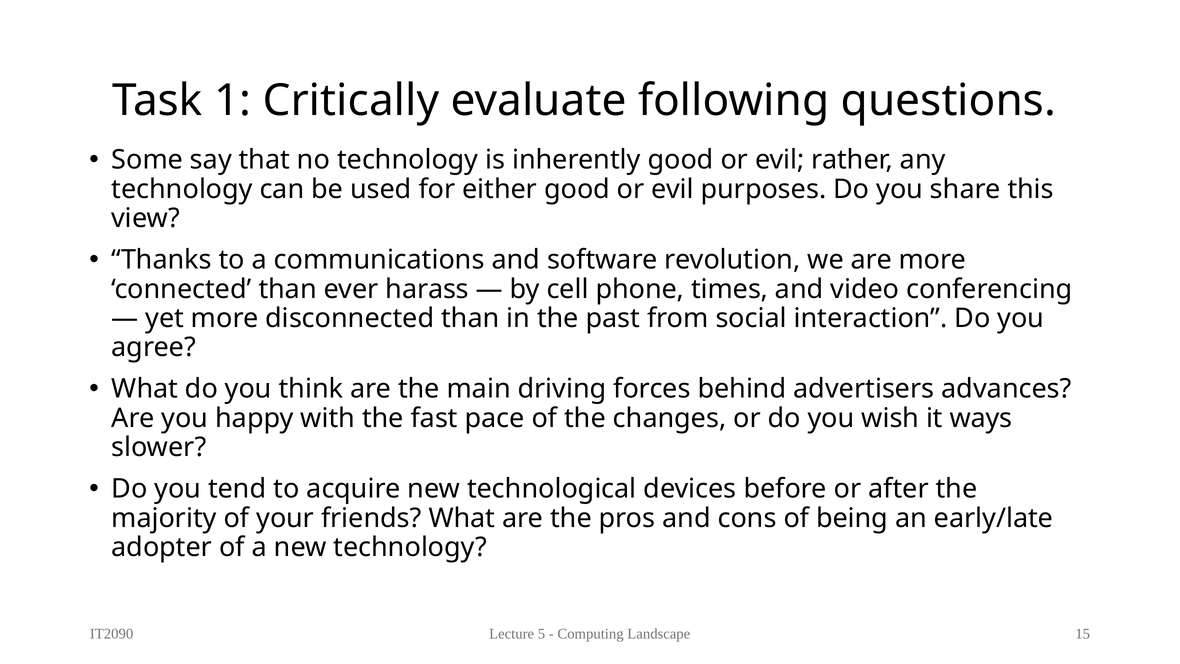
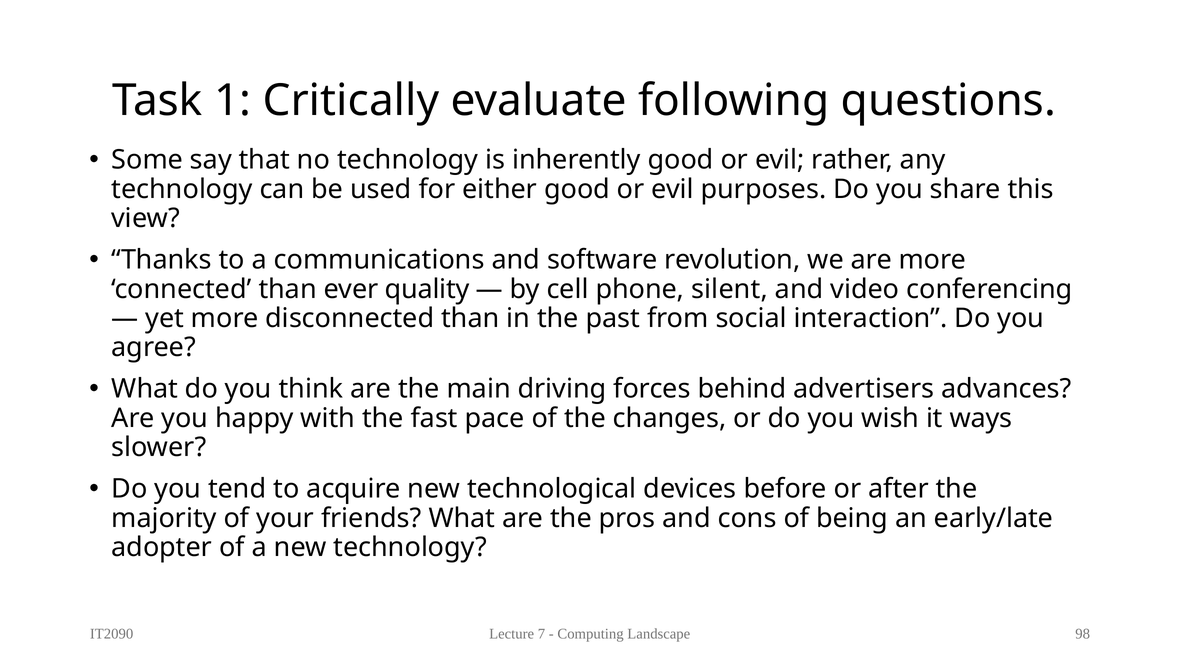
harass: harass -> quality
times: times -> silent
5: 5 -> 7
15: 15 -> 98
